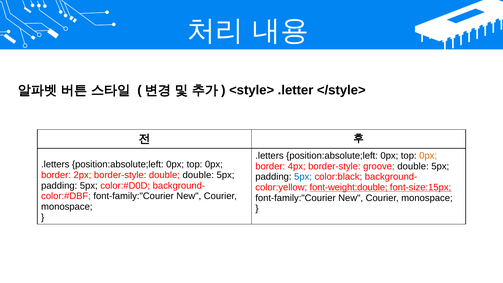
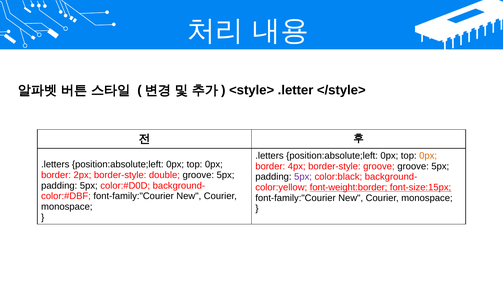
groove double: double -> groove
double double: double -> groove
5px at (303, 177) colour: blue -> purple
font-weight:double: font-weight:double -> font-weight:border
